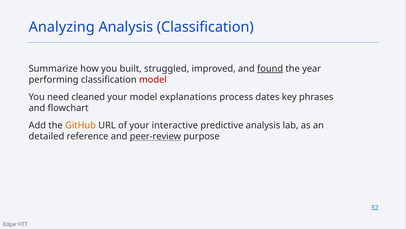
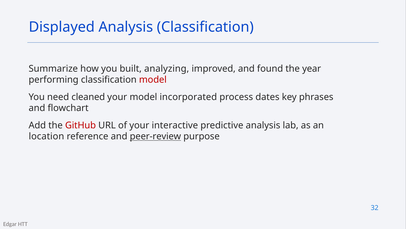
Analyzing: Analyzing -> Displayed
struggled: struggled -> analyzing
found underline: present -> none
explanations: explanations -> incorporated
GitHub colour: orange -> red
detailed: detailed -> location
